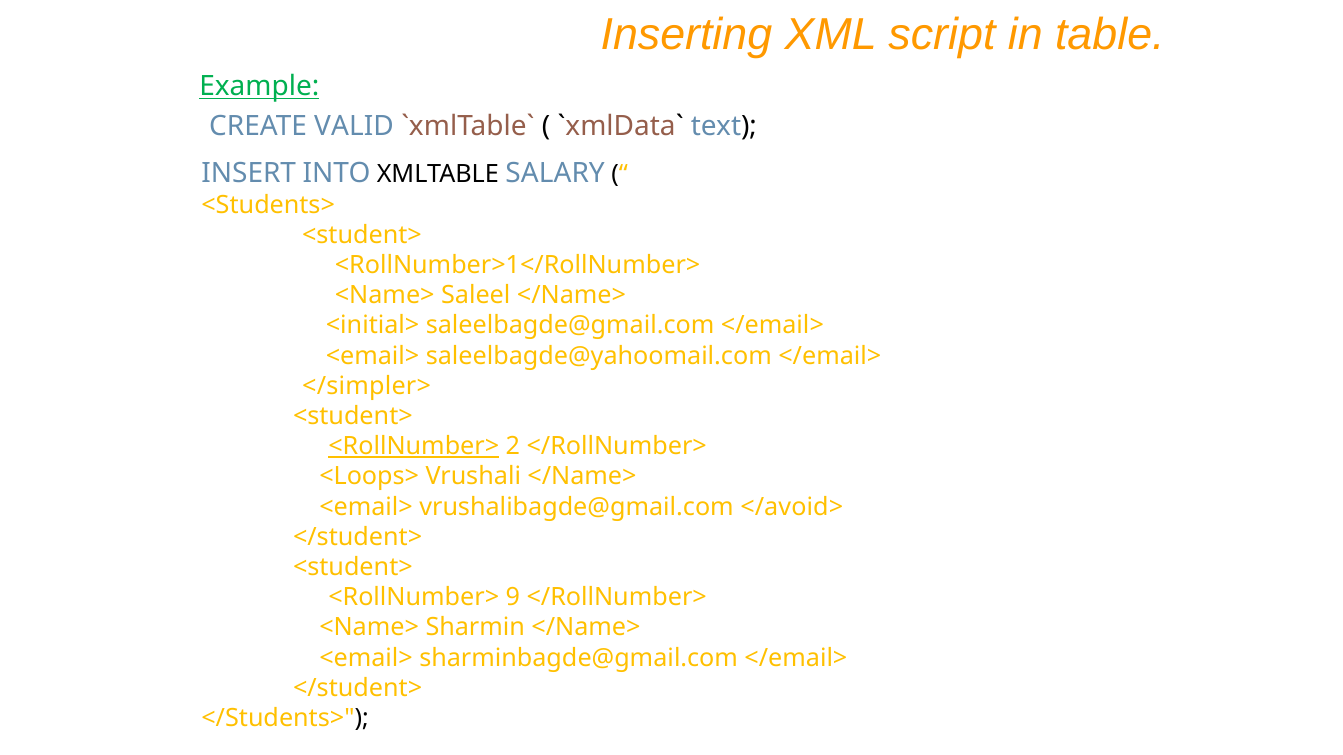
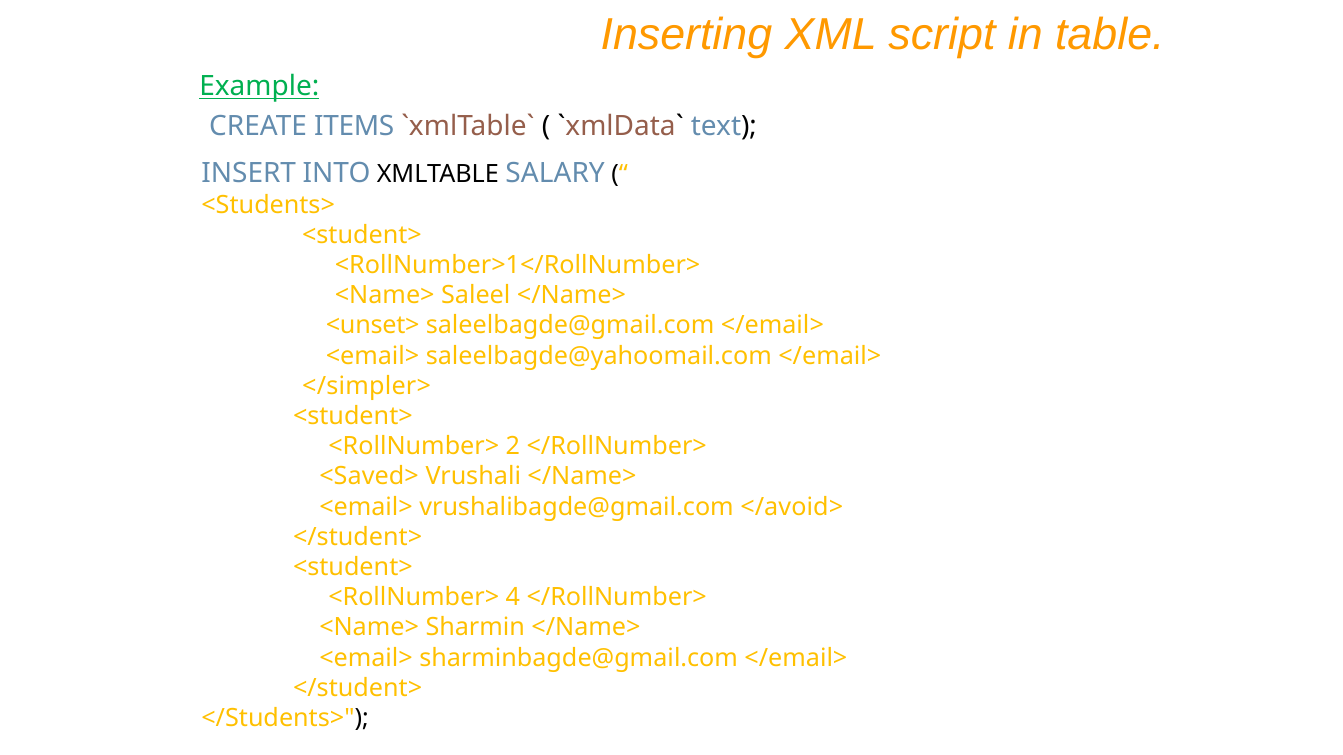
VALID: VALID -> ITEMS
<initial>: <initial> -> <unset>
<RollNumber> at (414, 447) underline: present -> none
<Loops>: <Loops> -> <Saved>
9: 9 -> 4
